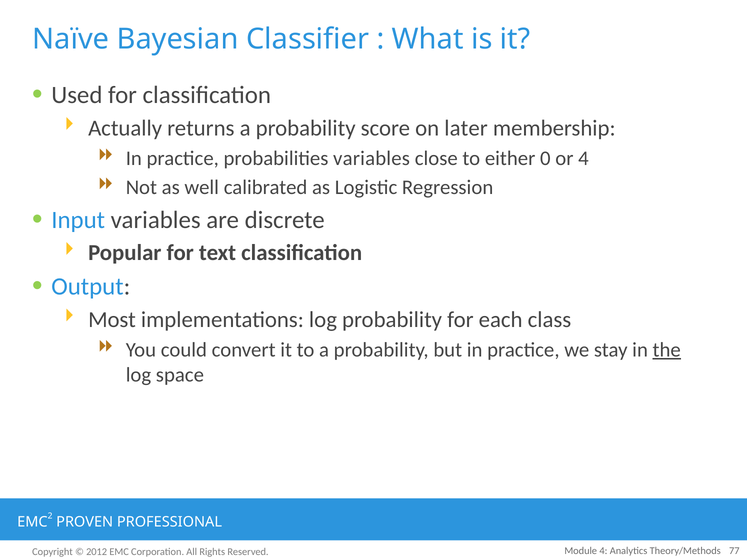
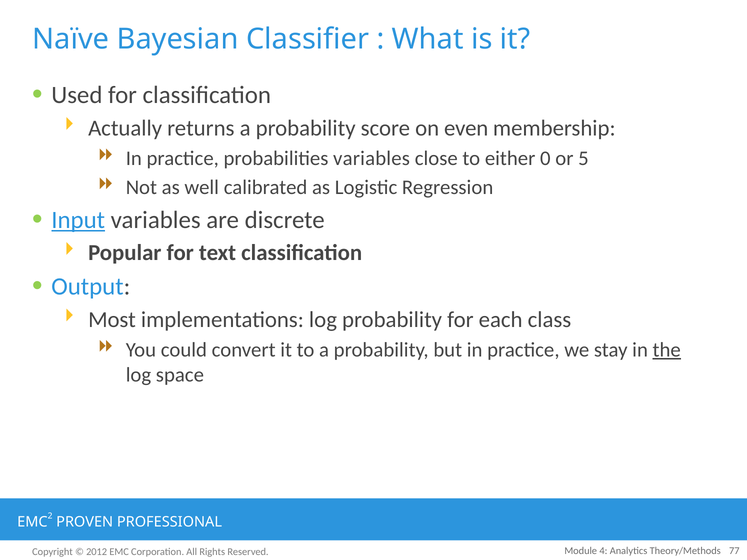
later: later -> even
or 4: 4 -> 5
Input underline: none -> present
